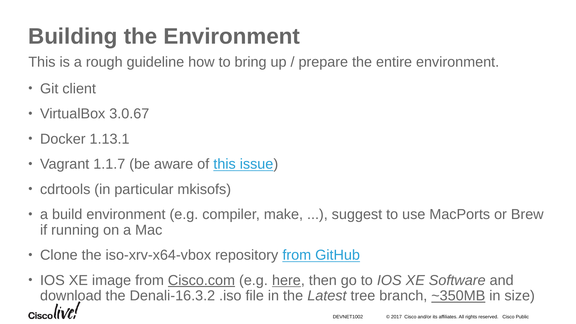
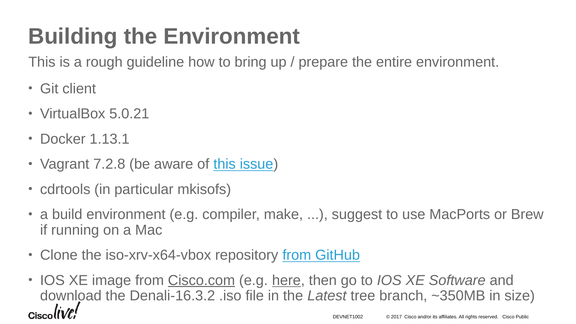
3.0.67: 3.0.67 -> 5.0.21
1.1.7: 1.1.7 -> 7.2.8
~350MB underline: present -> none
